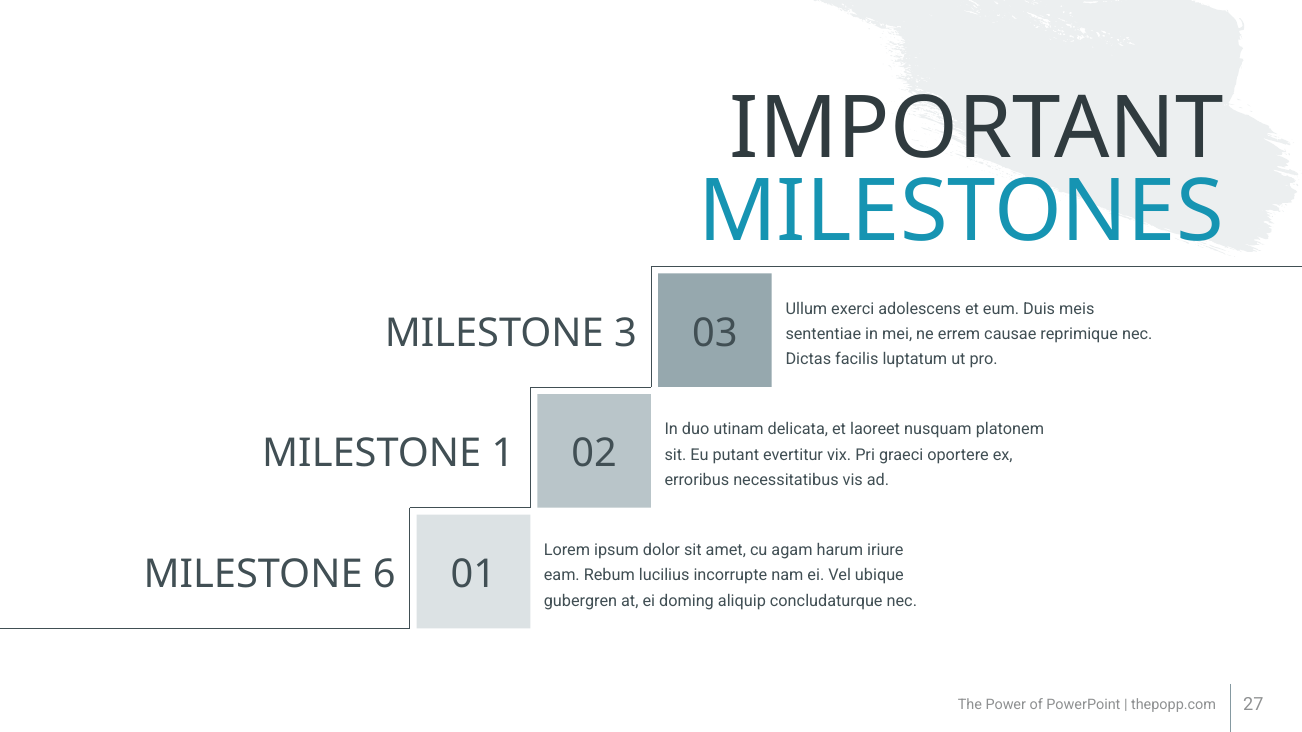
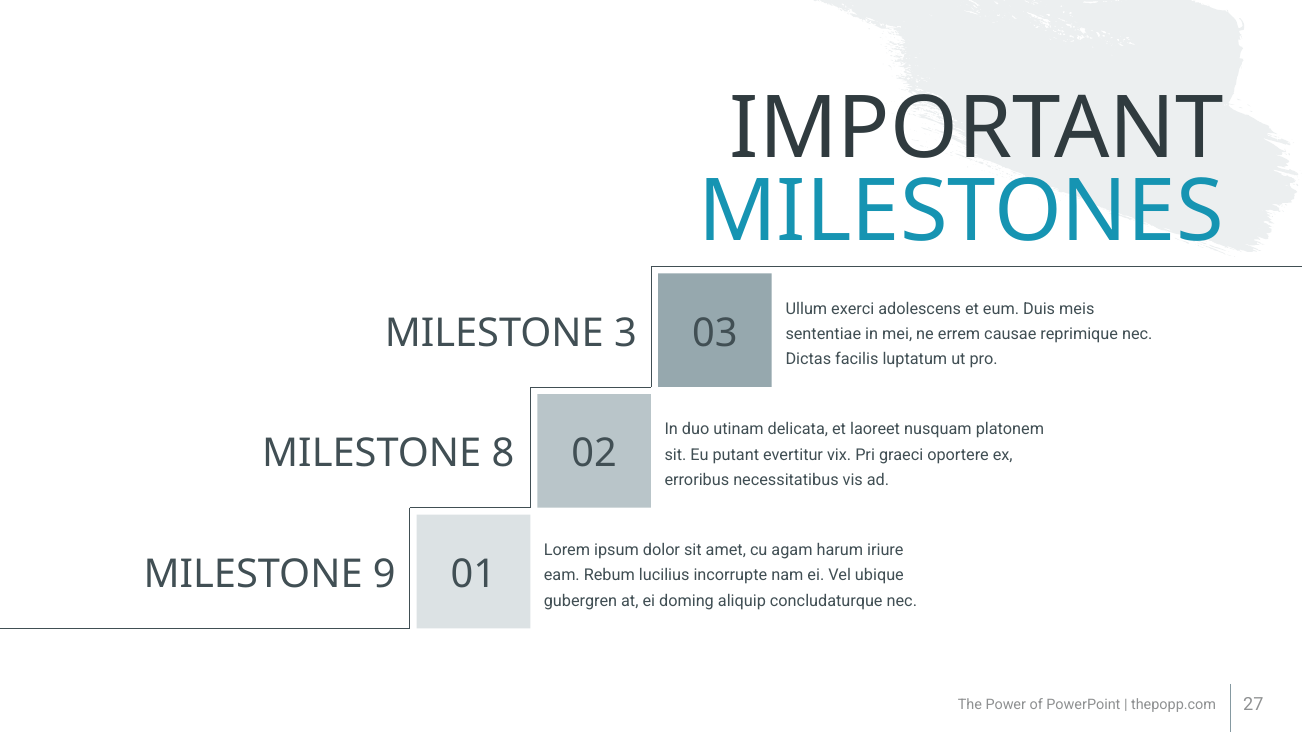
1: 1 -> 8
6: 6 -> 9
